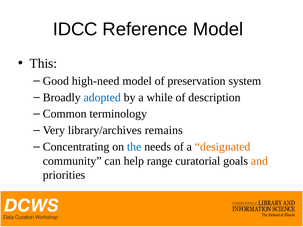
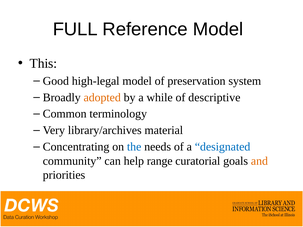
IDCC: IDCC -> FULL
high-need: high-need -> high-legal
adopted colour: blue -> orange
description: description -> descriptive
remains: remains -> material
designated colour: orange -> blue
